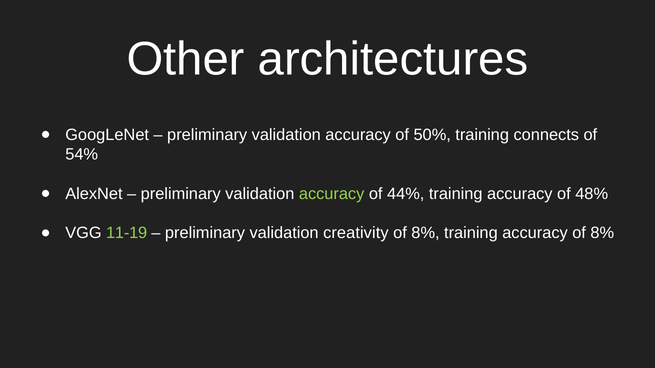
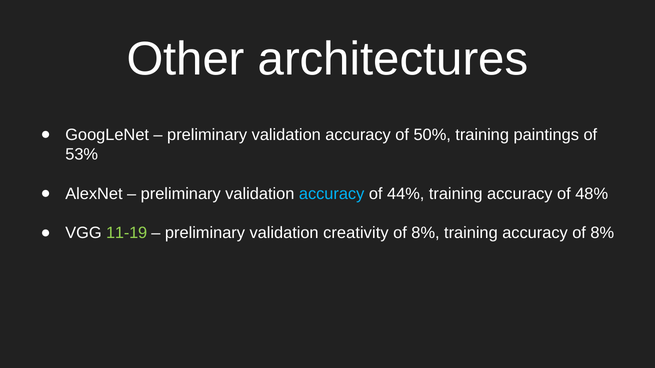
connects: connects -> paintings
54%: 54% -> 53%
accuracy at (332, 194) colour: light green -> light blue
